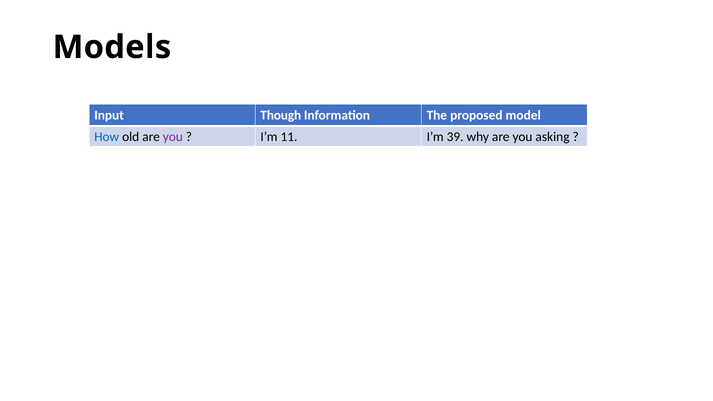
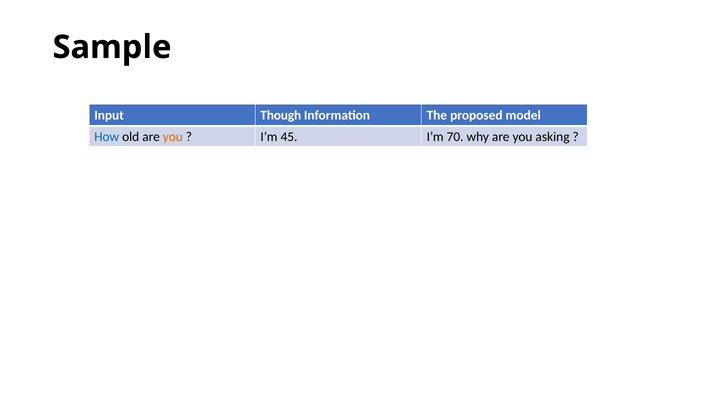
Models: Models -> Sample
you at (173, 137) colour: purple -> orange
11: 11 -> 45
39: 39 -> 70
